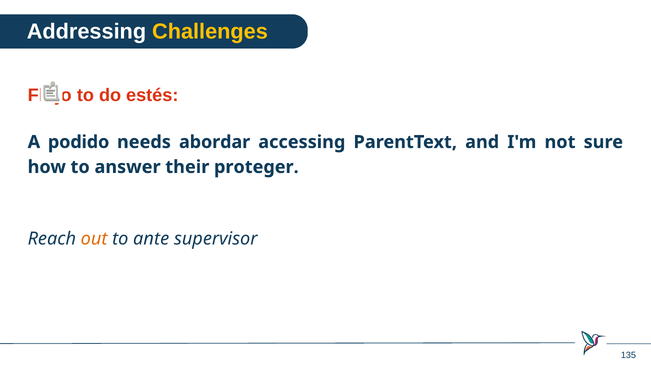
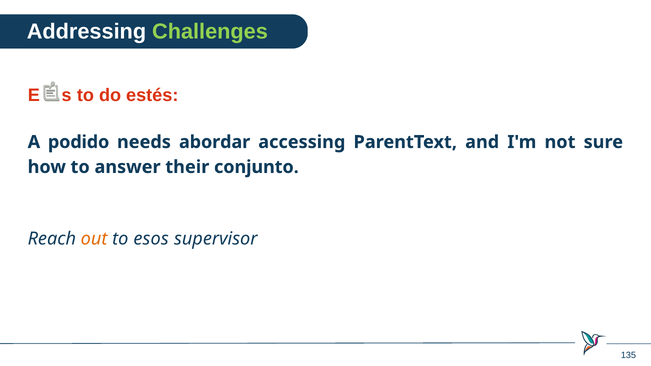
Challenges colour: yellow -> light green
Flujo at (50, 95): Flujo -> Esos
proteger: proteger -> conjunto
to ante: ante -> esos
